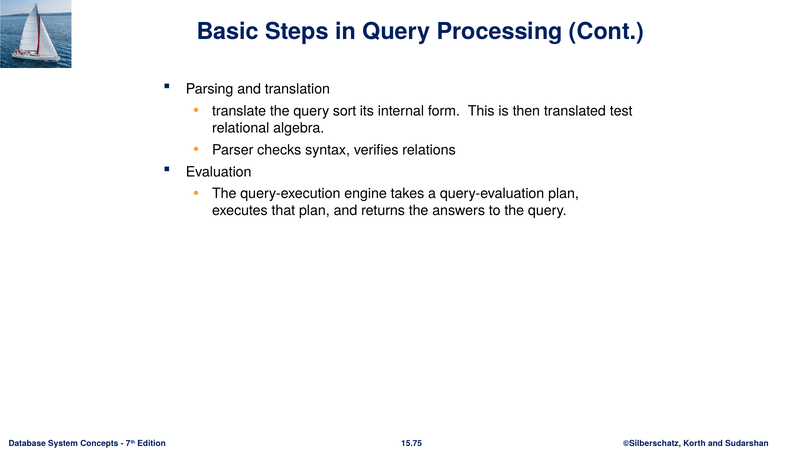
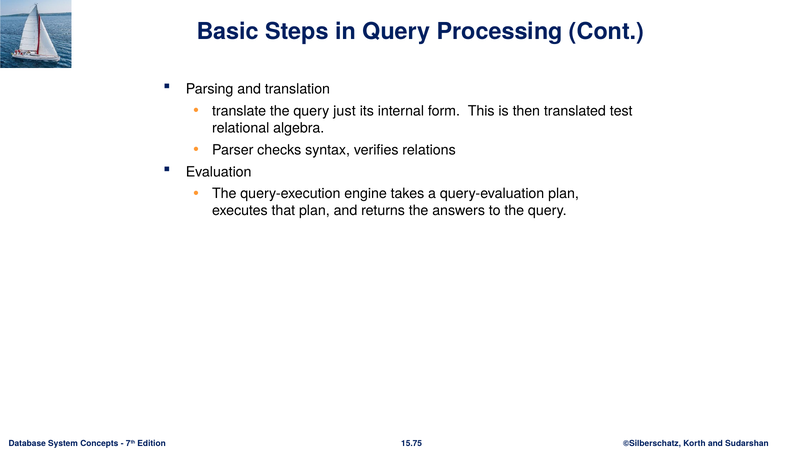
sort: sort -> just
